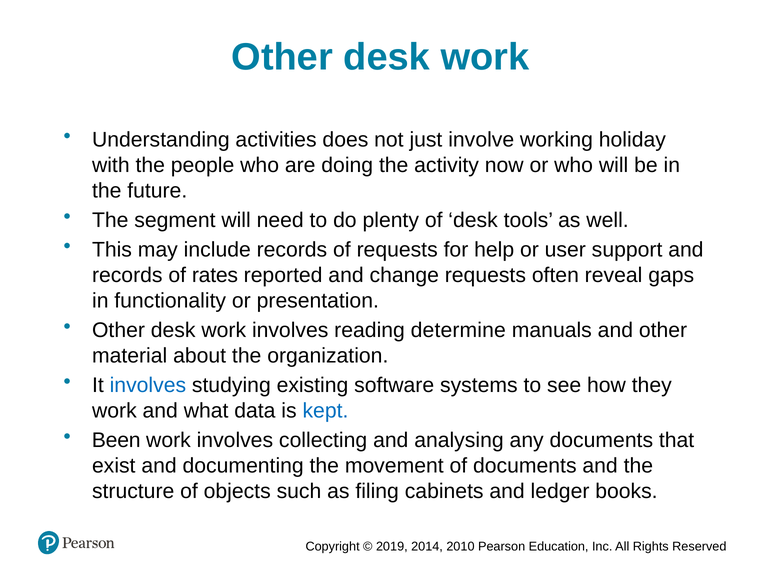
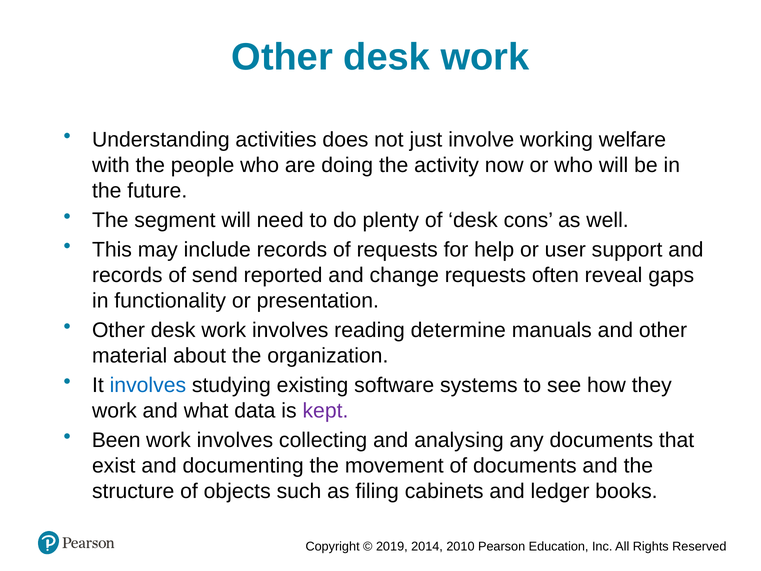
holiday: holiday -> welfare
tools: tools -> cons
rates: rates -> send
kept colour: blue -> purple
